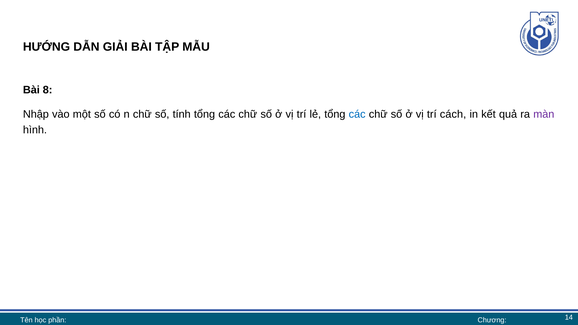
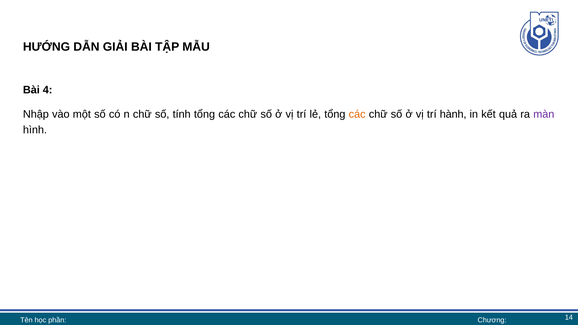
8: 8 -> 4
các at (357, 114) colour: blue -> orange
cách: cách -> hành
